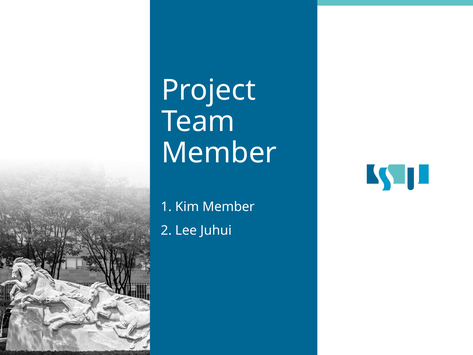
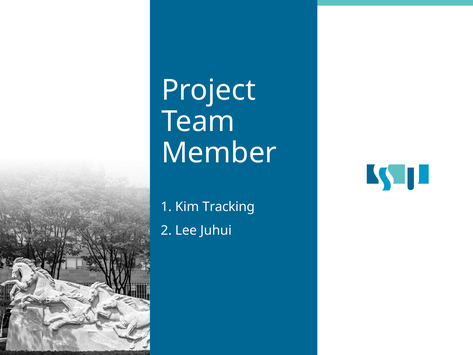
Kim Member: Member -> Tracking
